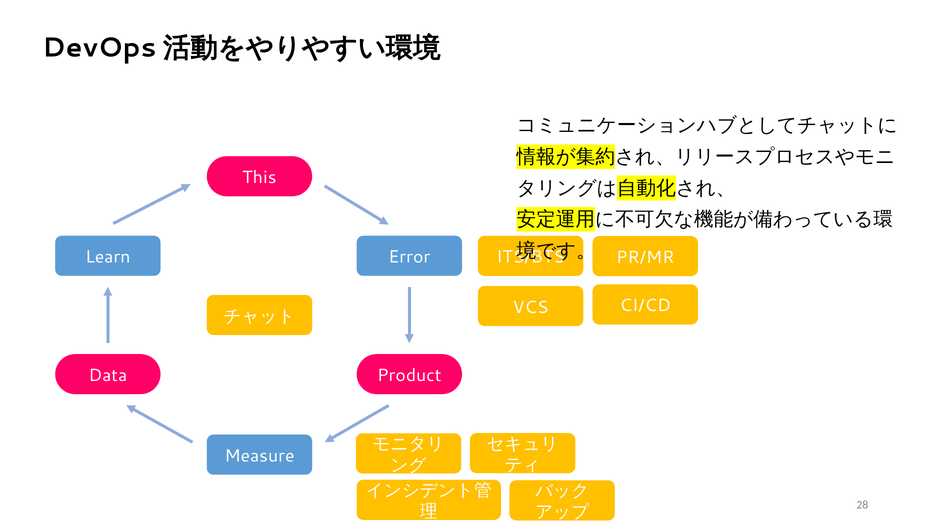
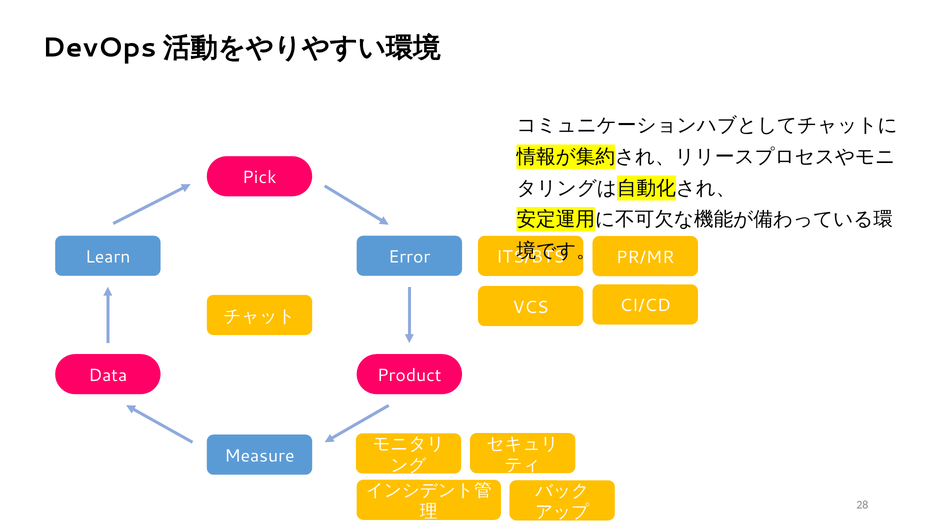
This: This -> Pick
